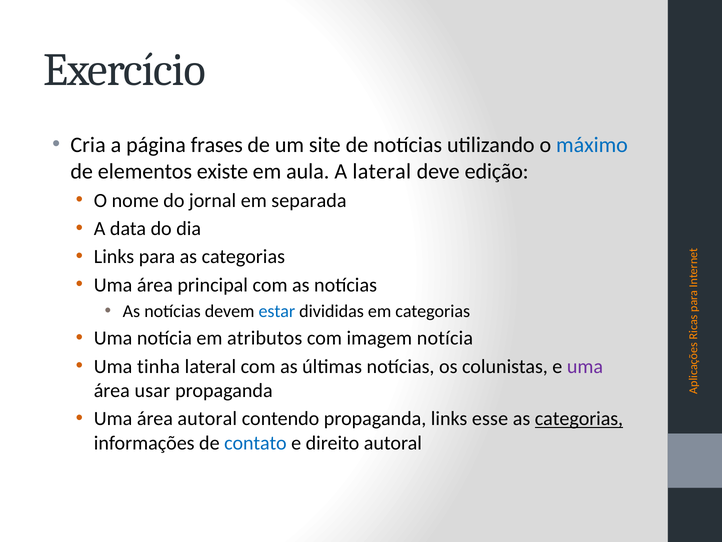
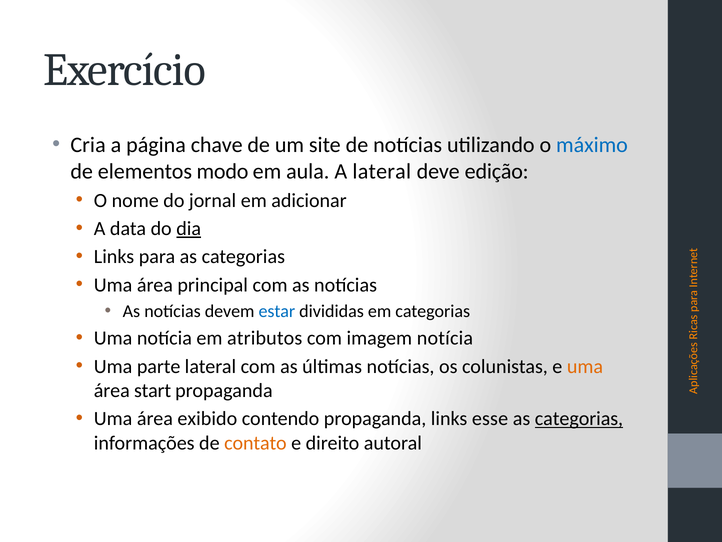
frases: frases -> chave
existe: existe -> modo
separada: separada -> adicionar
dia underline: none -> present
tinha: tinha -> parte
uma at (585, 366) colour: purple -> orange
usar: usar -> start
área autoral: autoral -> exibido
contato colour: blue -> orange
